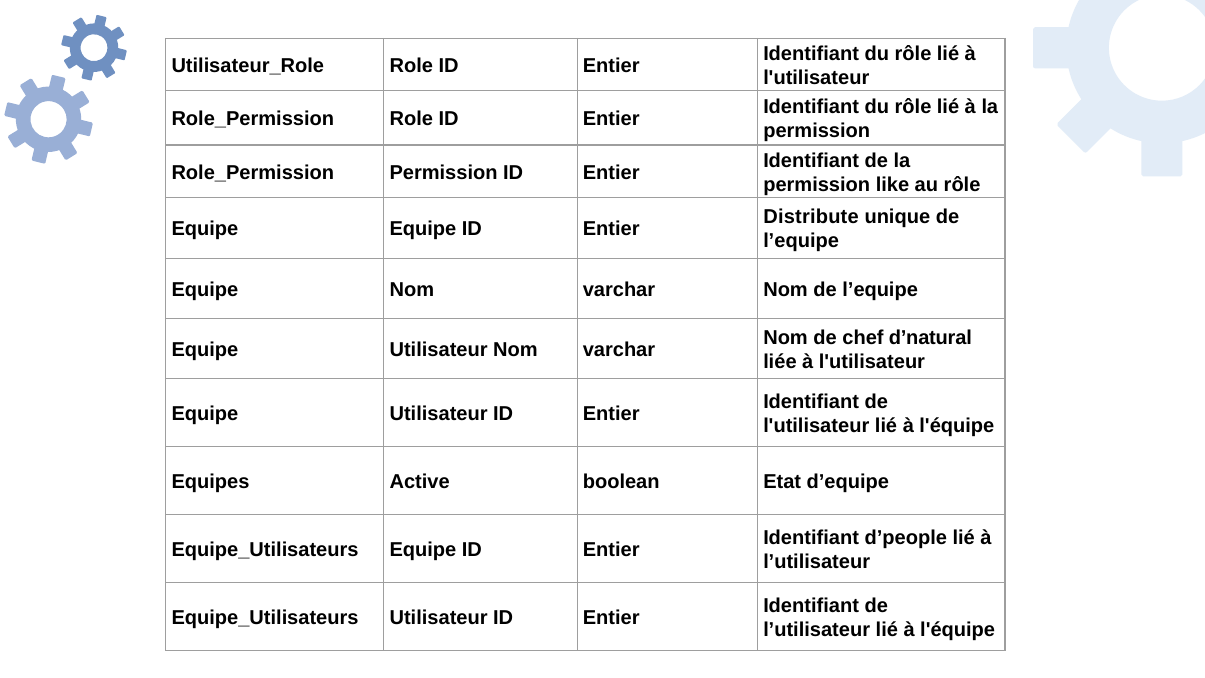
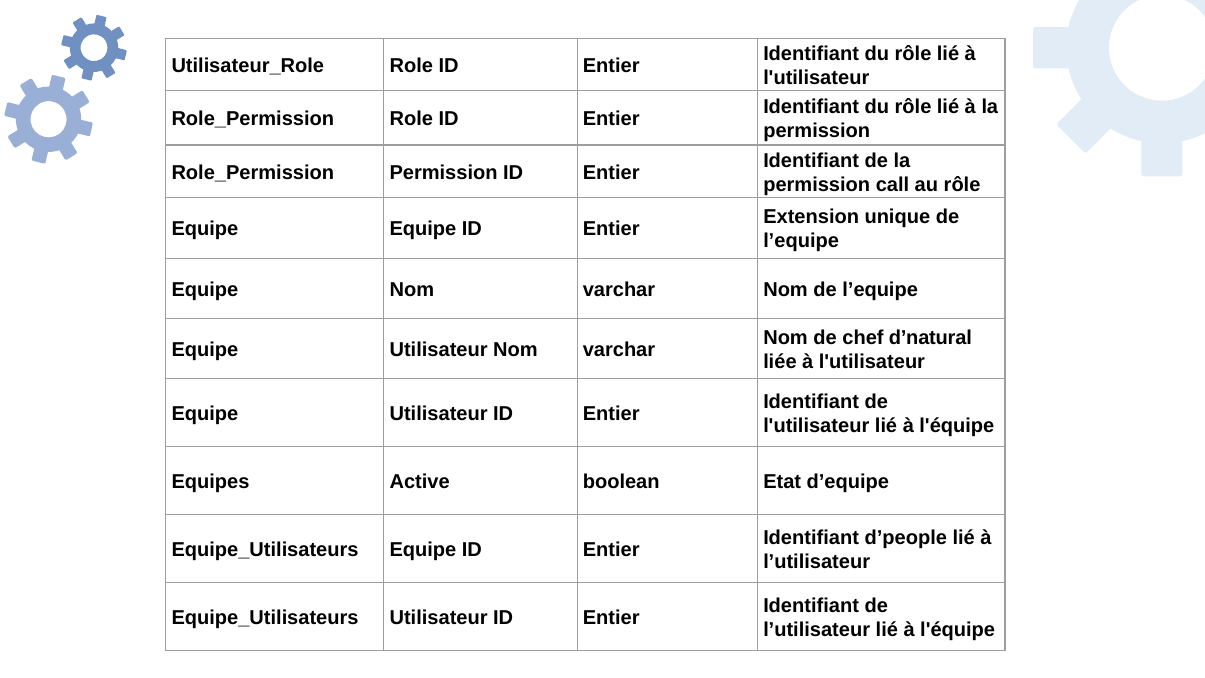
like: like -> call
Distribute: Distribute -> Extension
